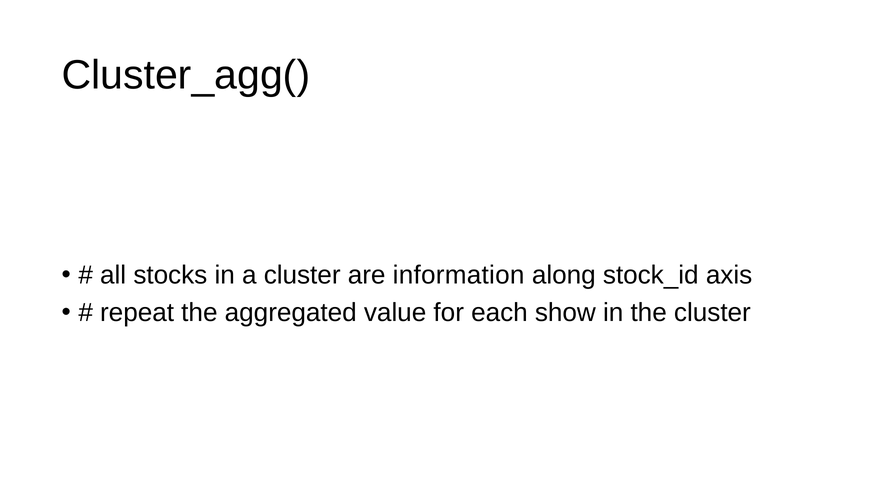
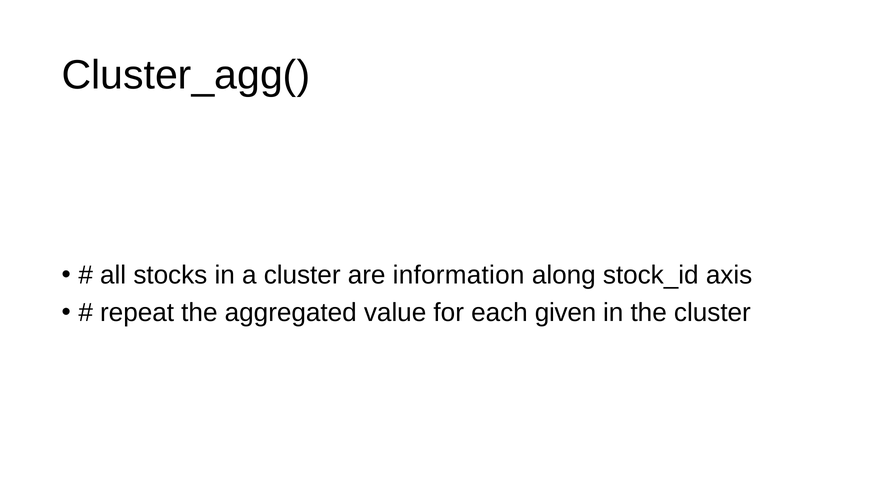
show: show -> given
